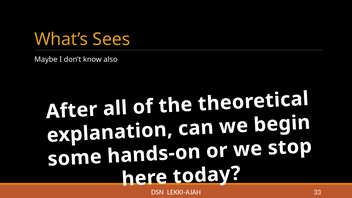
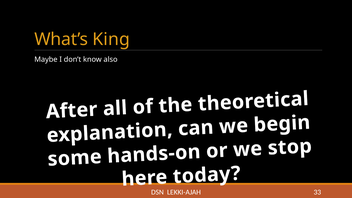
Sees: Sees -> King
